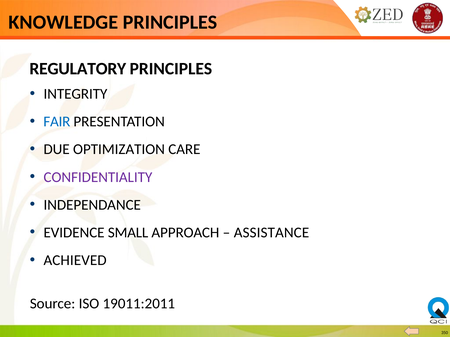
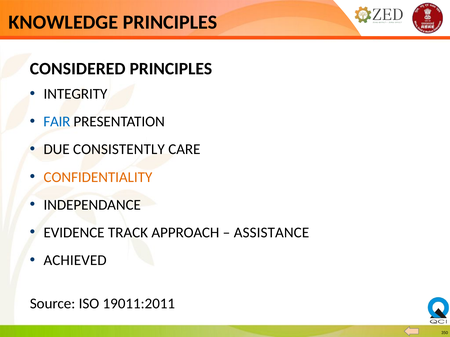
REGULATORY: REGULATORY -> CONSIDERED
OPTIMIZATION: OPTIMIZATION -> CONSISTENTLY
CONFIDENTIALITY colour: purple -> orange
SMALL: SMALL -> TRACK
